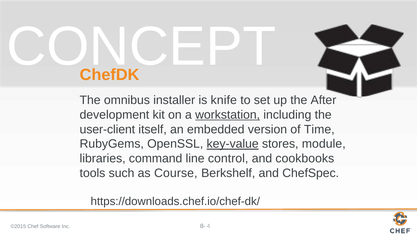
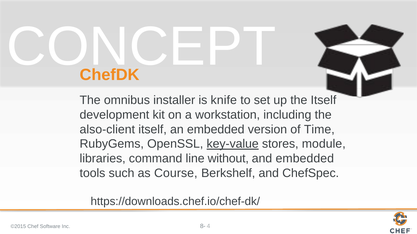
the After: After -> Itself
workstation underline: present -> none
user-client: user-client -> also-client
control: control -> without
and cookbooks: cookbooks -> embedded
